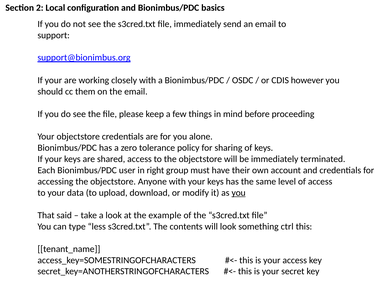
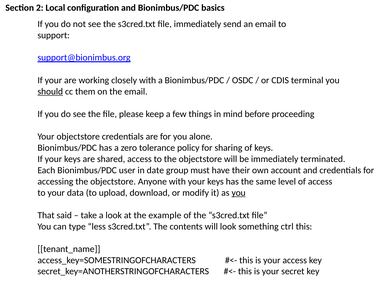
however: however -> terminal
should underline: none -> present
right: right -> date
